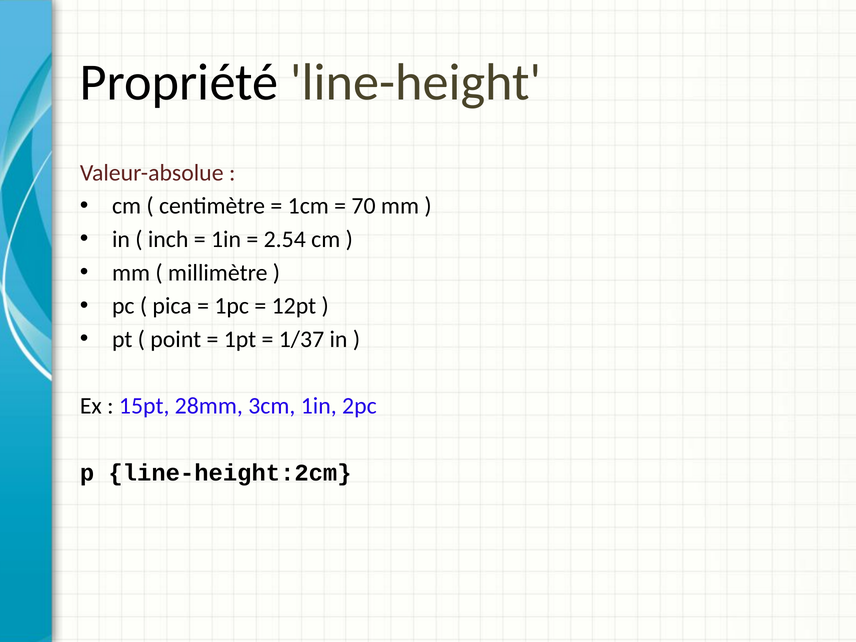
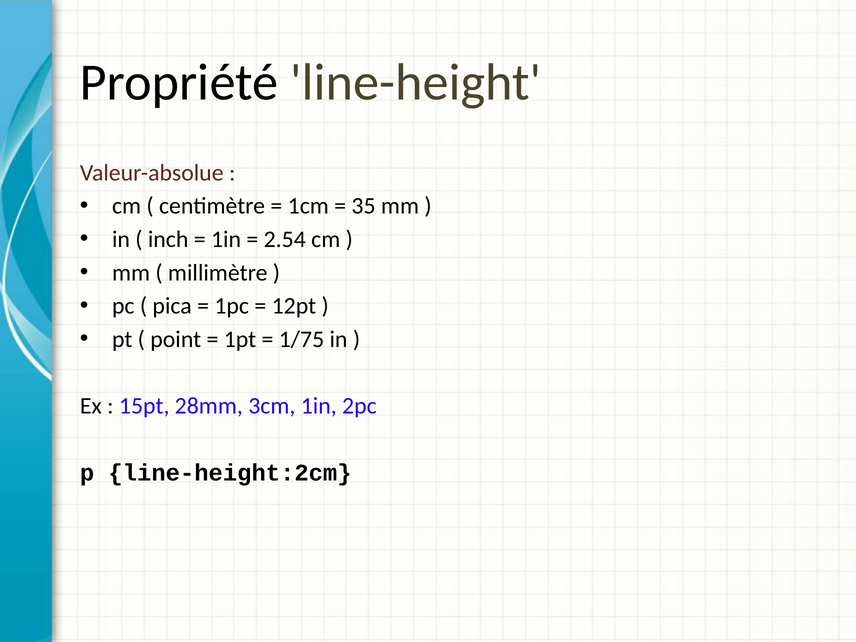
70: 70 -> 35
1/37: 1/37 -> 1/75
